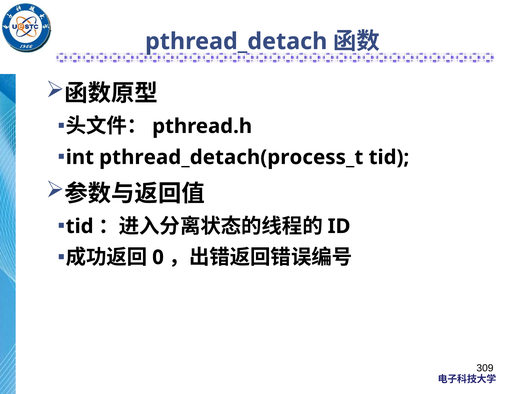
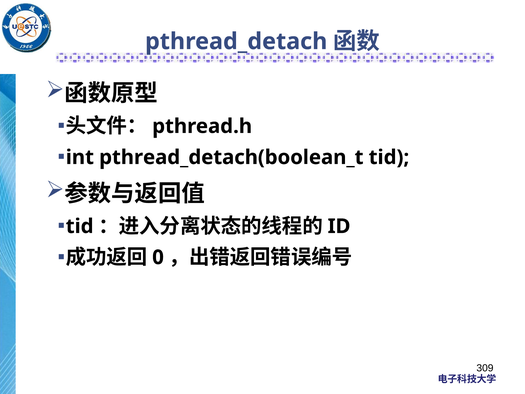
pthread_detach(process_t: pthread_detach(process_t -> pthread_detach(boolean_t
